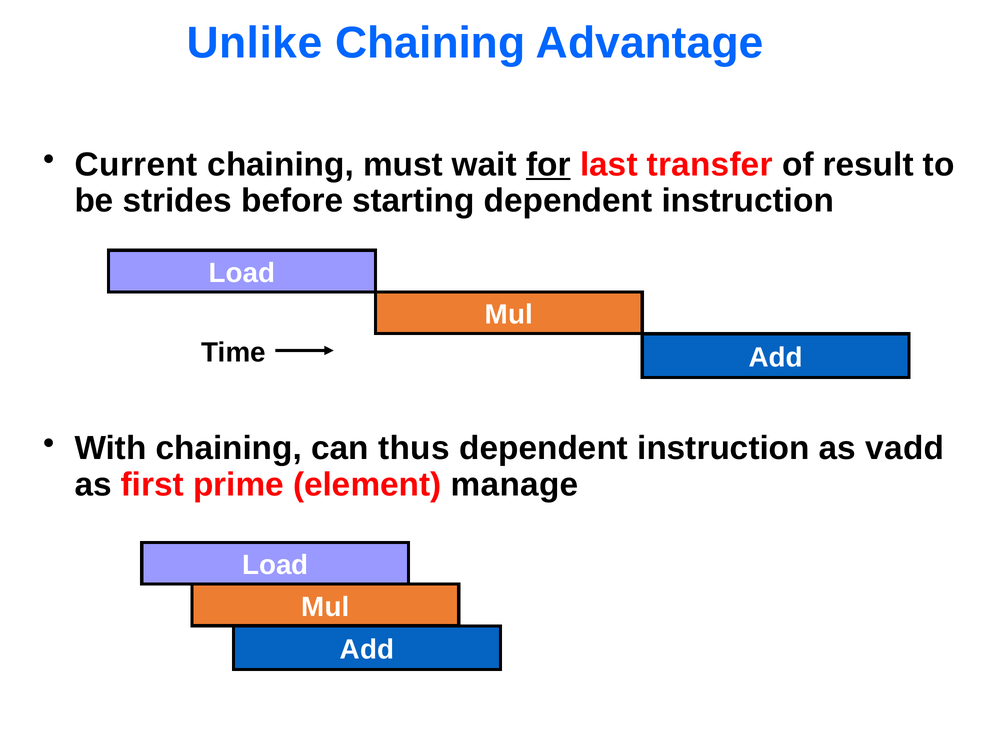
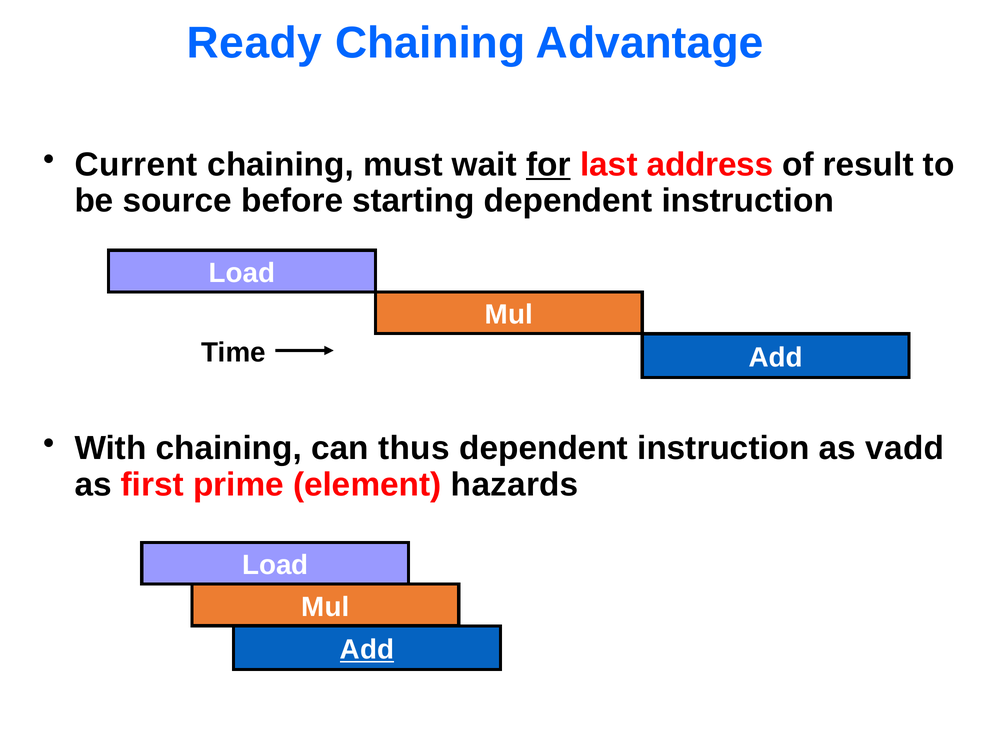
Unlike: Unlike -> Ready
transfer: transfer -> address
strides: strides -> source
manage: manage -> hazards
Add at (367, 649) underline: none -> present
